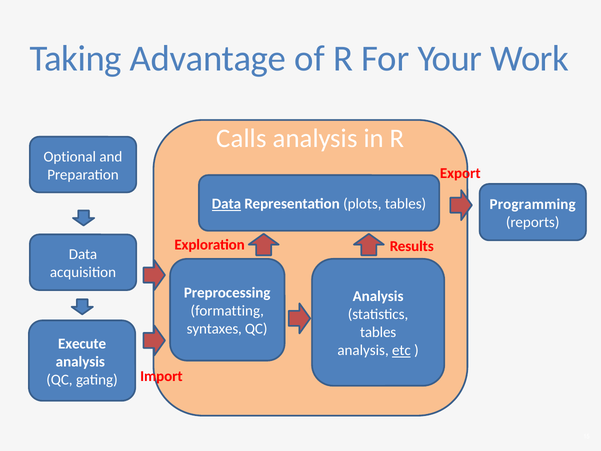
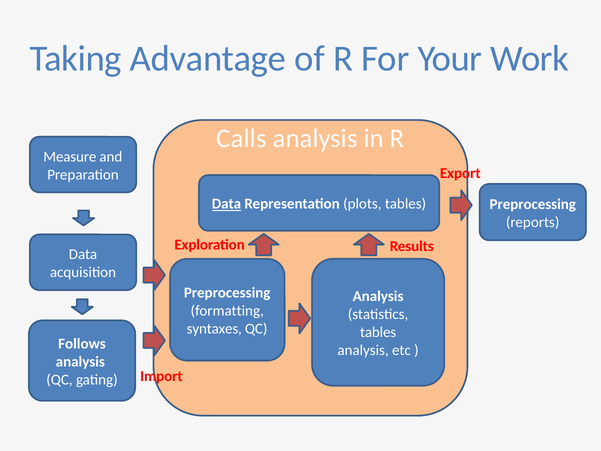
Optional: Optional -> Measure
Programming at (533, 204): Programming -> Preprocessing
Execute: Execute -> Follows
etc underline: present -> none
